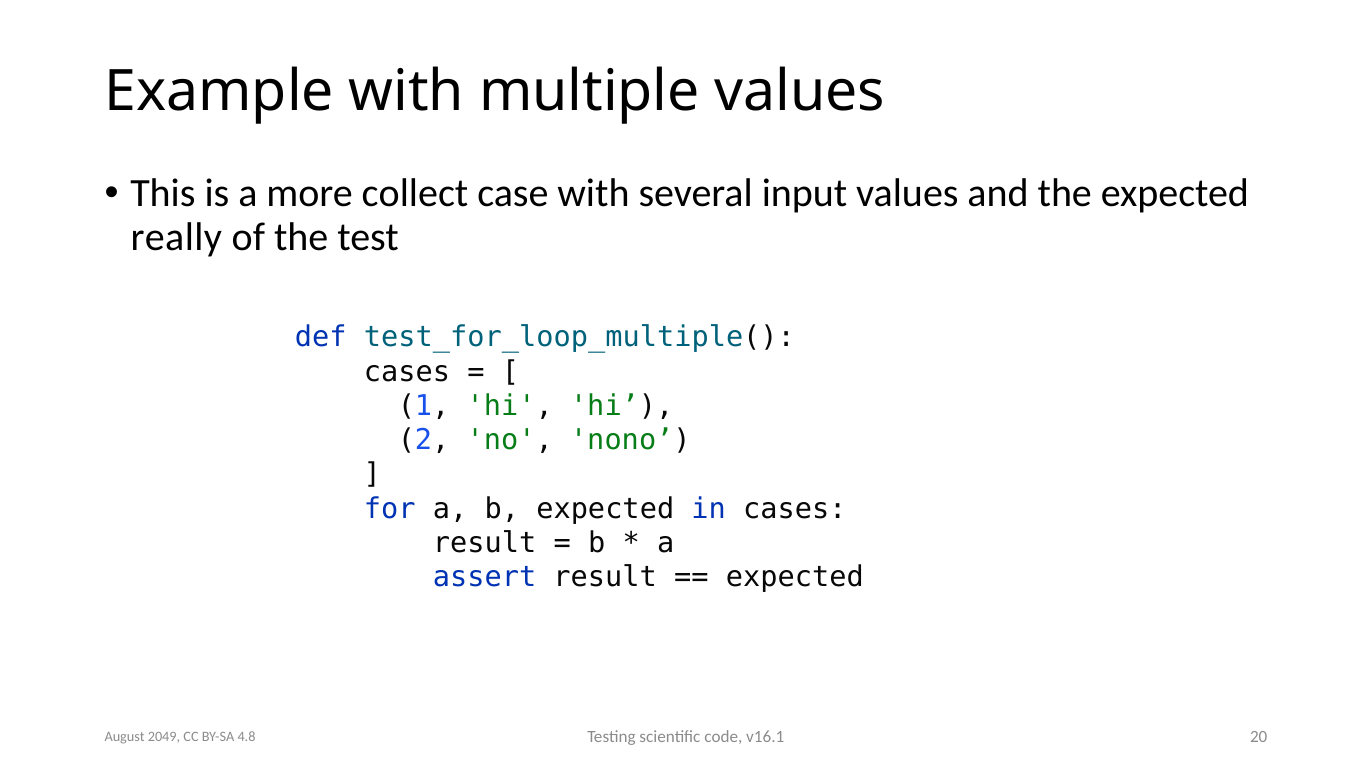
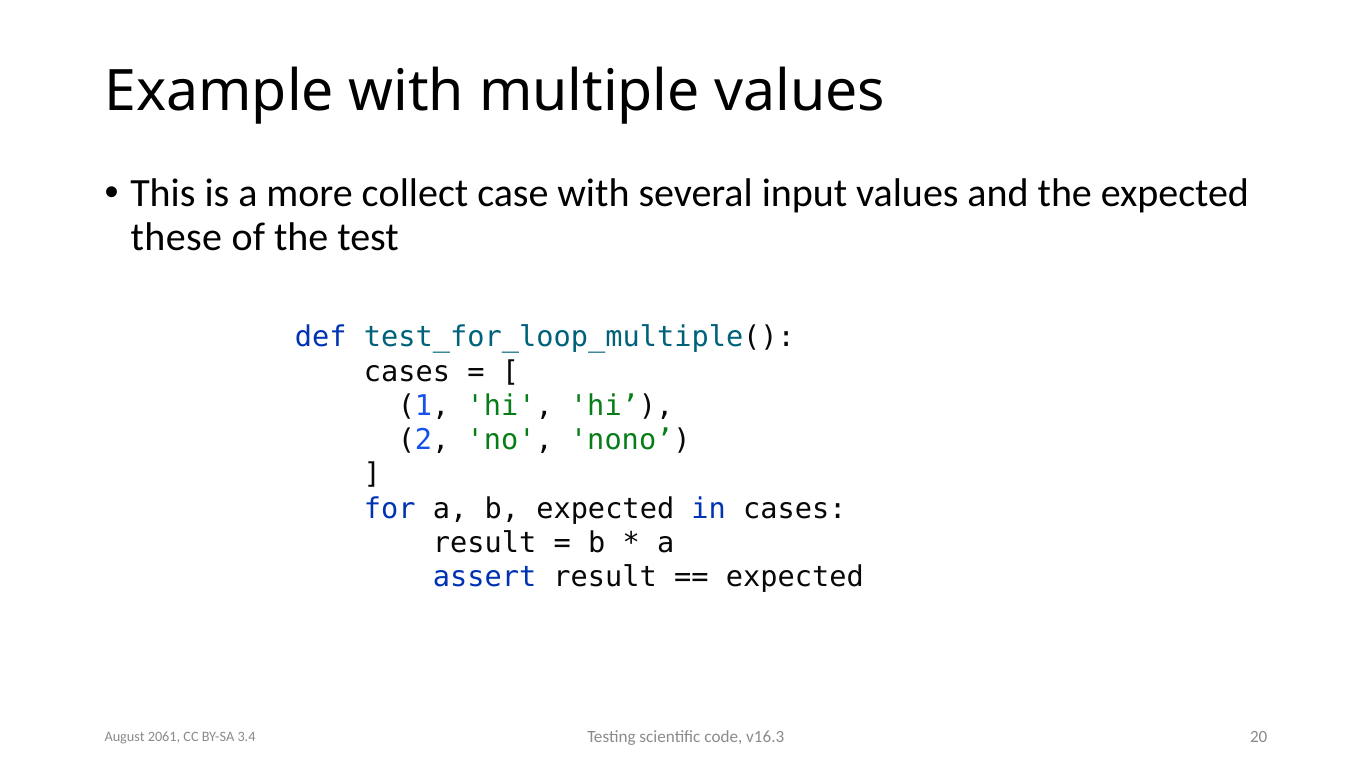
really: really -> these
v16.1: v16.1 -> v16.3
2049: 2049 -> 2061
4.8: 4.8 -> 3.4
